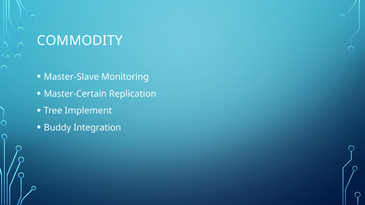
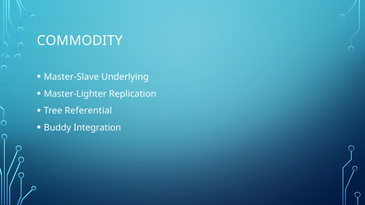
Monitoring: Monitoring -> Underlying
Master-Certain: Master-Certain -> Master-Lighter
Implement: Implement -> Referential
